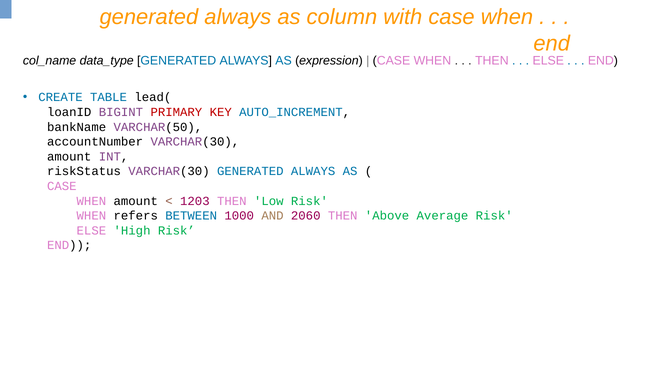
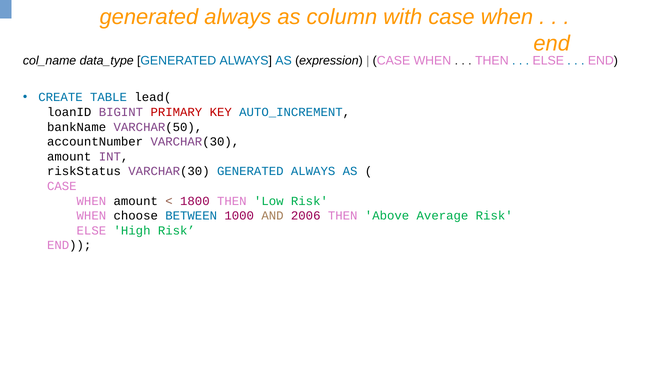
1203: 1203 -> 1800
refers: refers -> choose
2060: 2060 -> 2006
